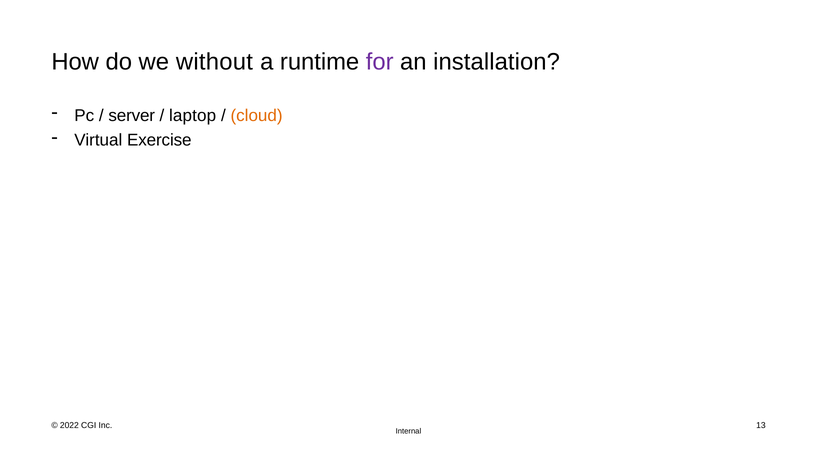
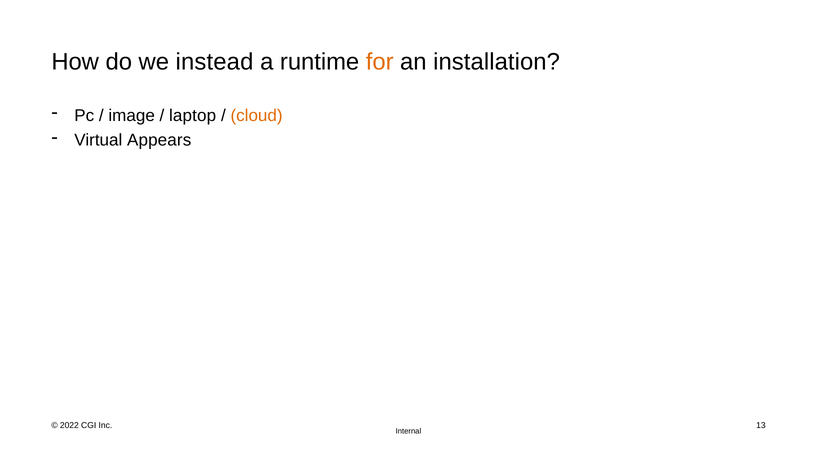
without: without -> instead
for colour: purple -> orange
server: server -> image
Exercise: Exercise -> Appears
